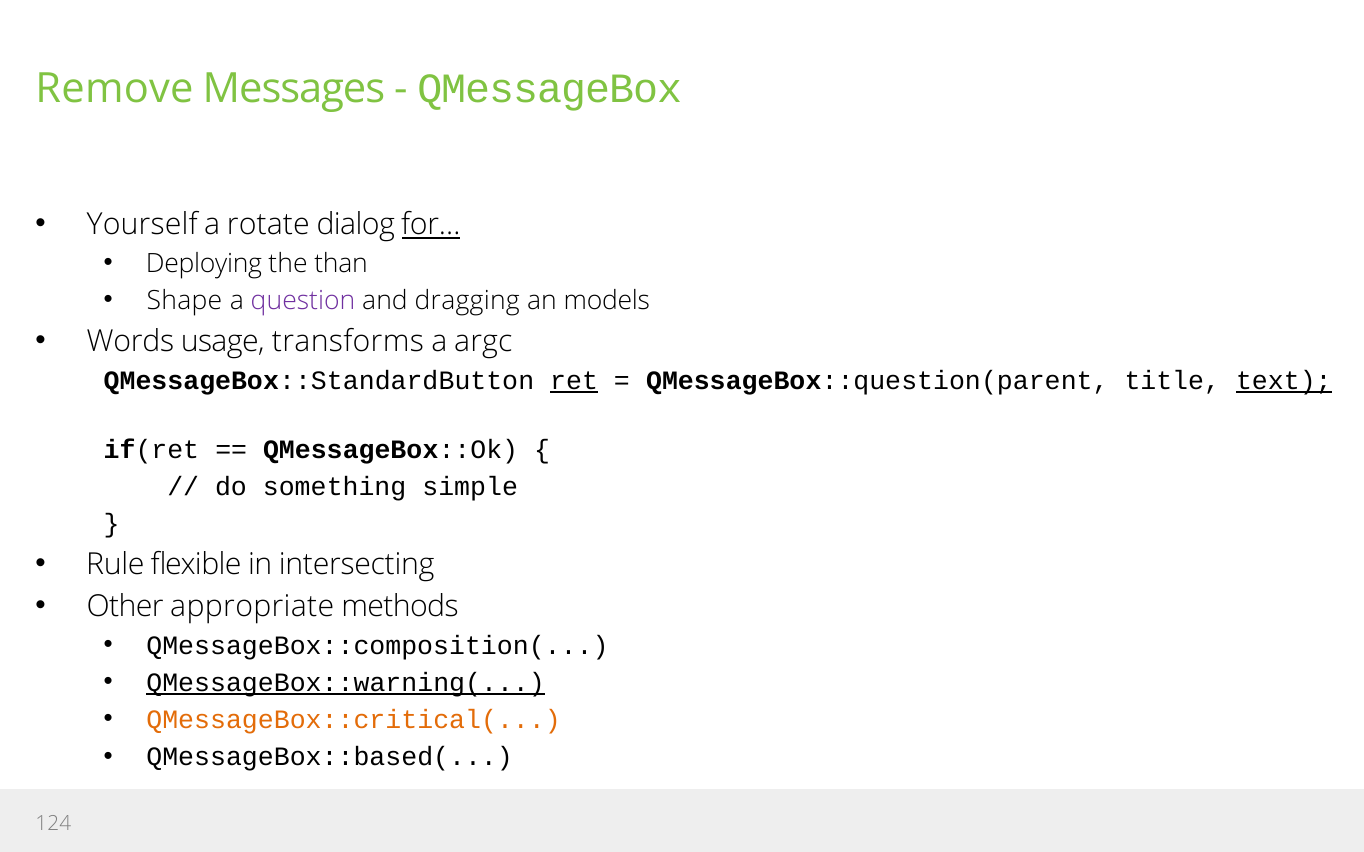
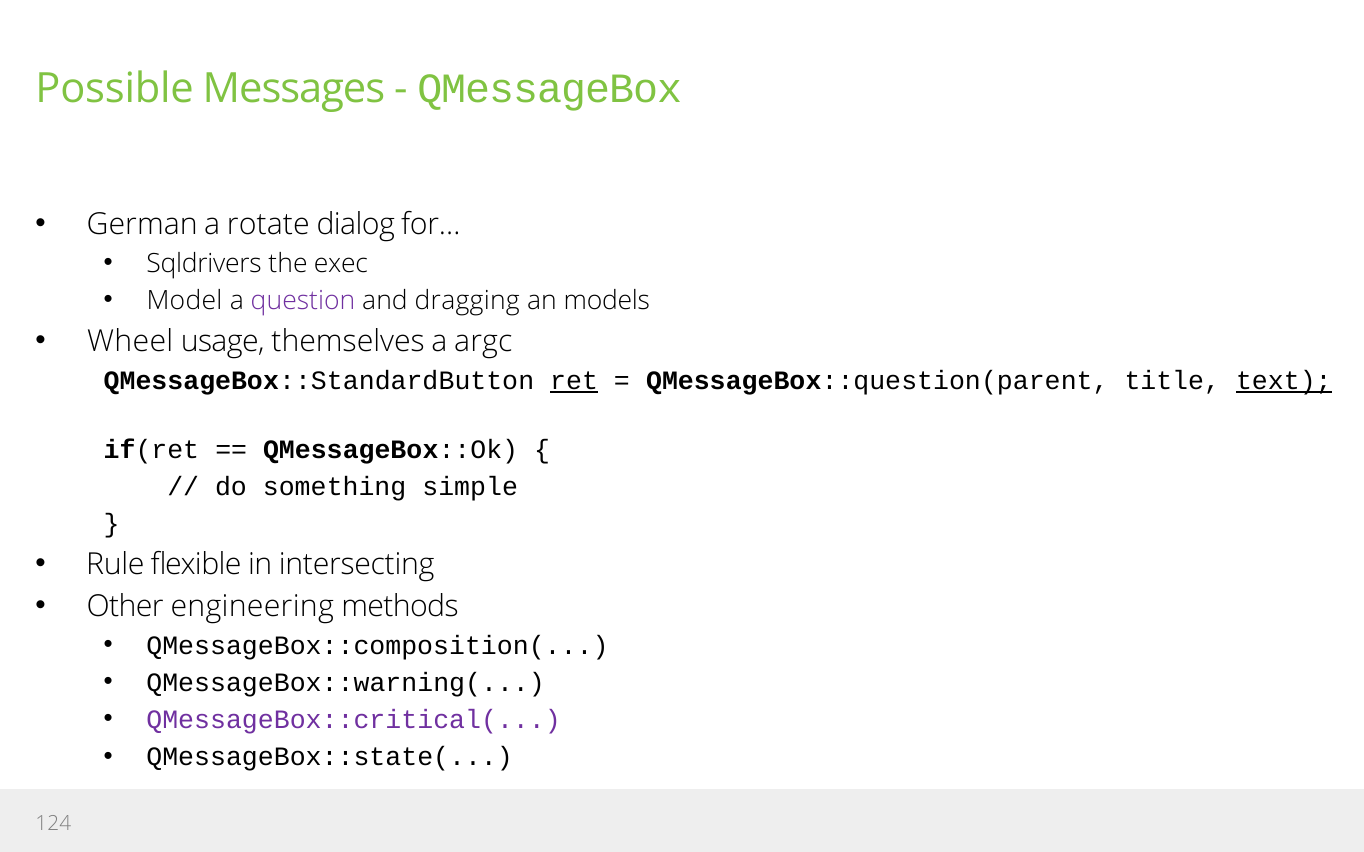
Remove: Remove -> Possible
Yourself: Yourself -> German
for… underline: present -> none
Deploying: Deploying -> Sqldrivers
than: than -> exec
Shape: Shape -> Model
Words: Words -> Wheel
transforms: transforms -> themselves
appropriate: appropriate -> engineering
QMessageBox::warning( underline: present -> none
QMessageBox::critical( colour: orange -> purple
QMessageBox::based(: QMessageBox::based( -> QMessageBox::state(
